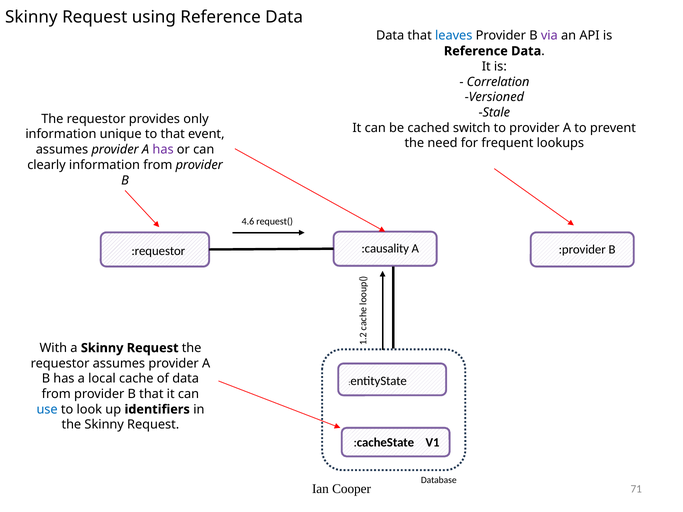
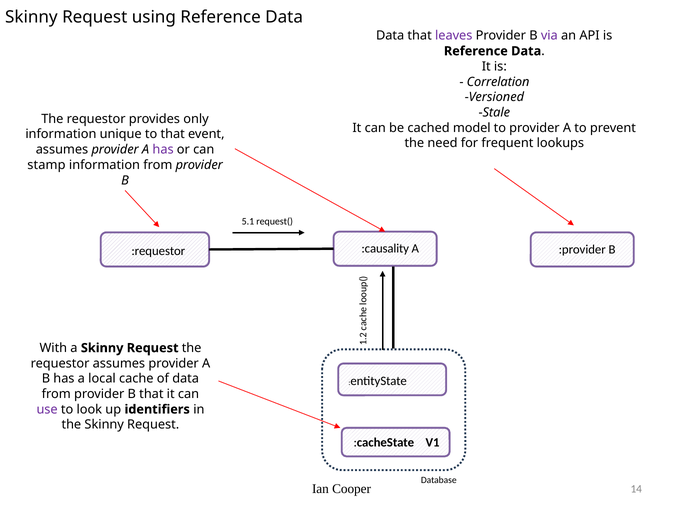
leaves colour: blue -> purple
switch: switch -> model
clearly: clearly -> stamp
4.6: 4.6 -> 5.1
use colour: blue -> purple
71: 71 -> 14
